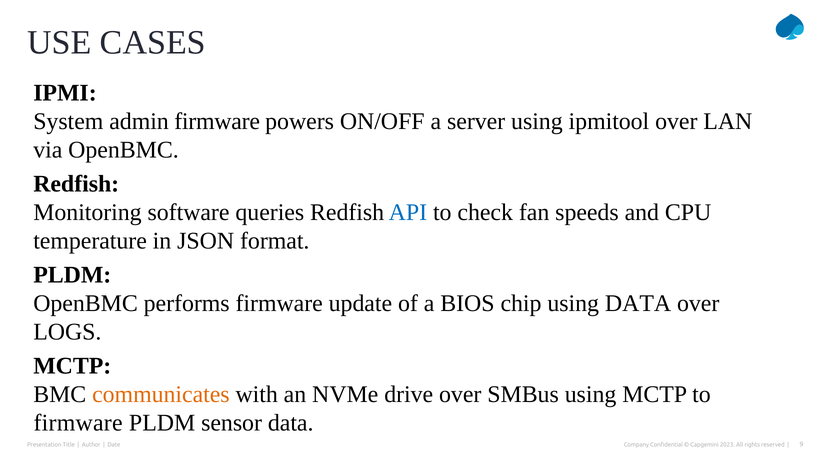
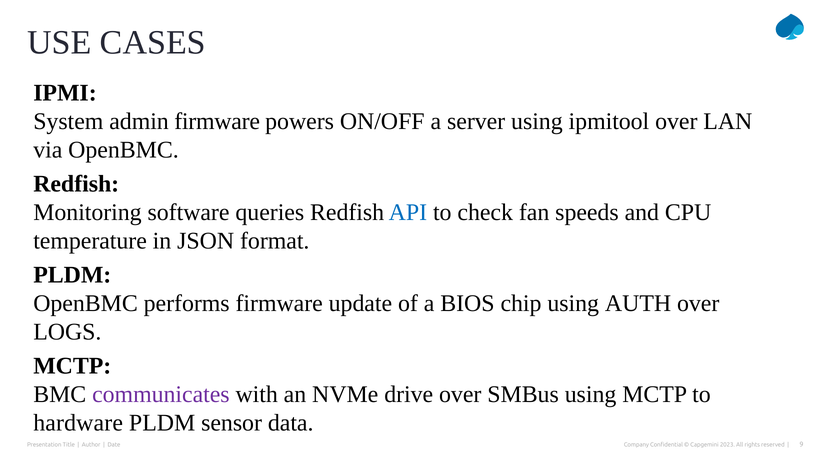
using DATA: DATA -> AUTH
communicates colour: orange -> purple
firmware at (78, 423): firmware -> hardware
